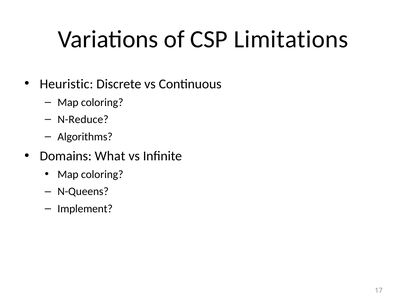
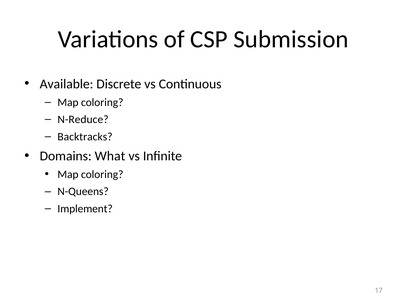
Limitations: Limitations -> Submission
Heuristic: Heuristic -> Available
Algorithms: Algorithms -> Backtracks
